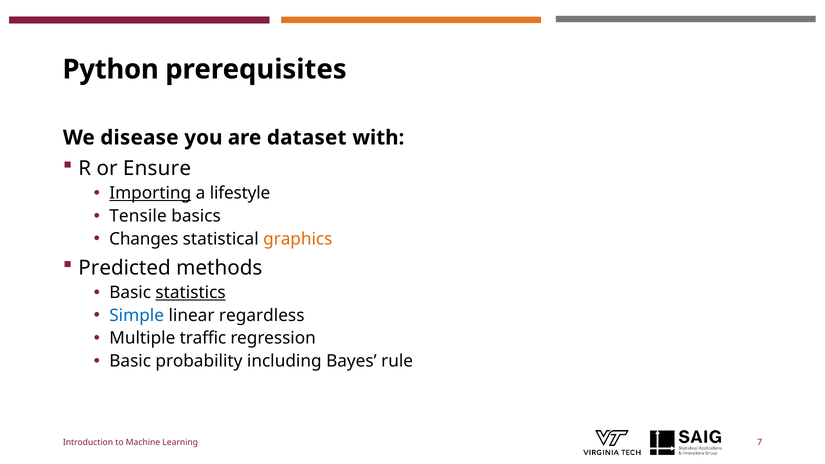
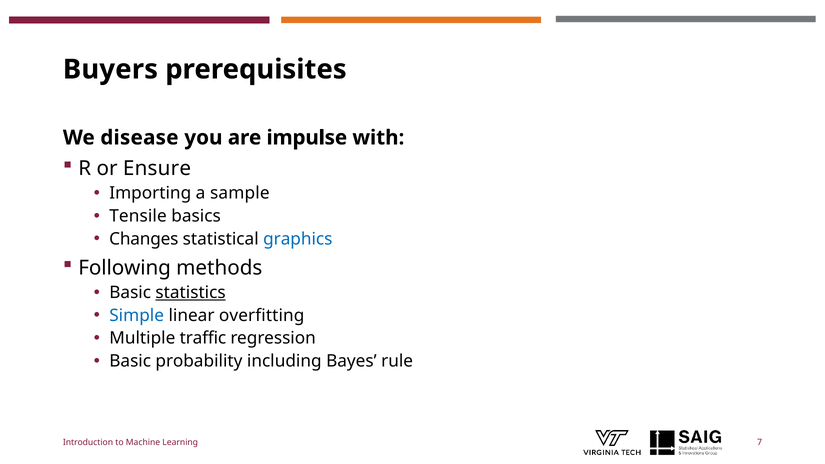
Python: Python -> Buyers
dataset: dataset -> impulse
Importing underline: present -> none
lifestyle: lifestyle -> sample
graphics colour: orange -> blue
Predicted: Predicted -> Following
regardless: regardless -> overfitting
